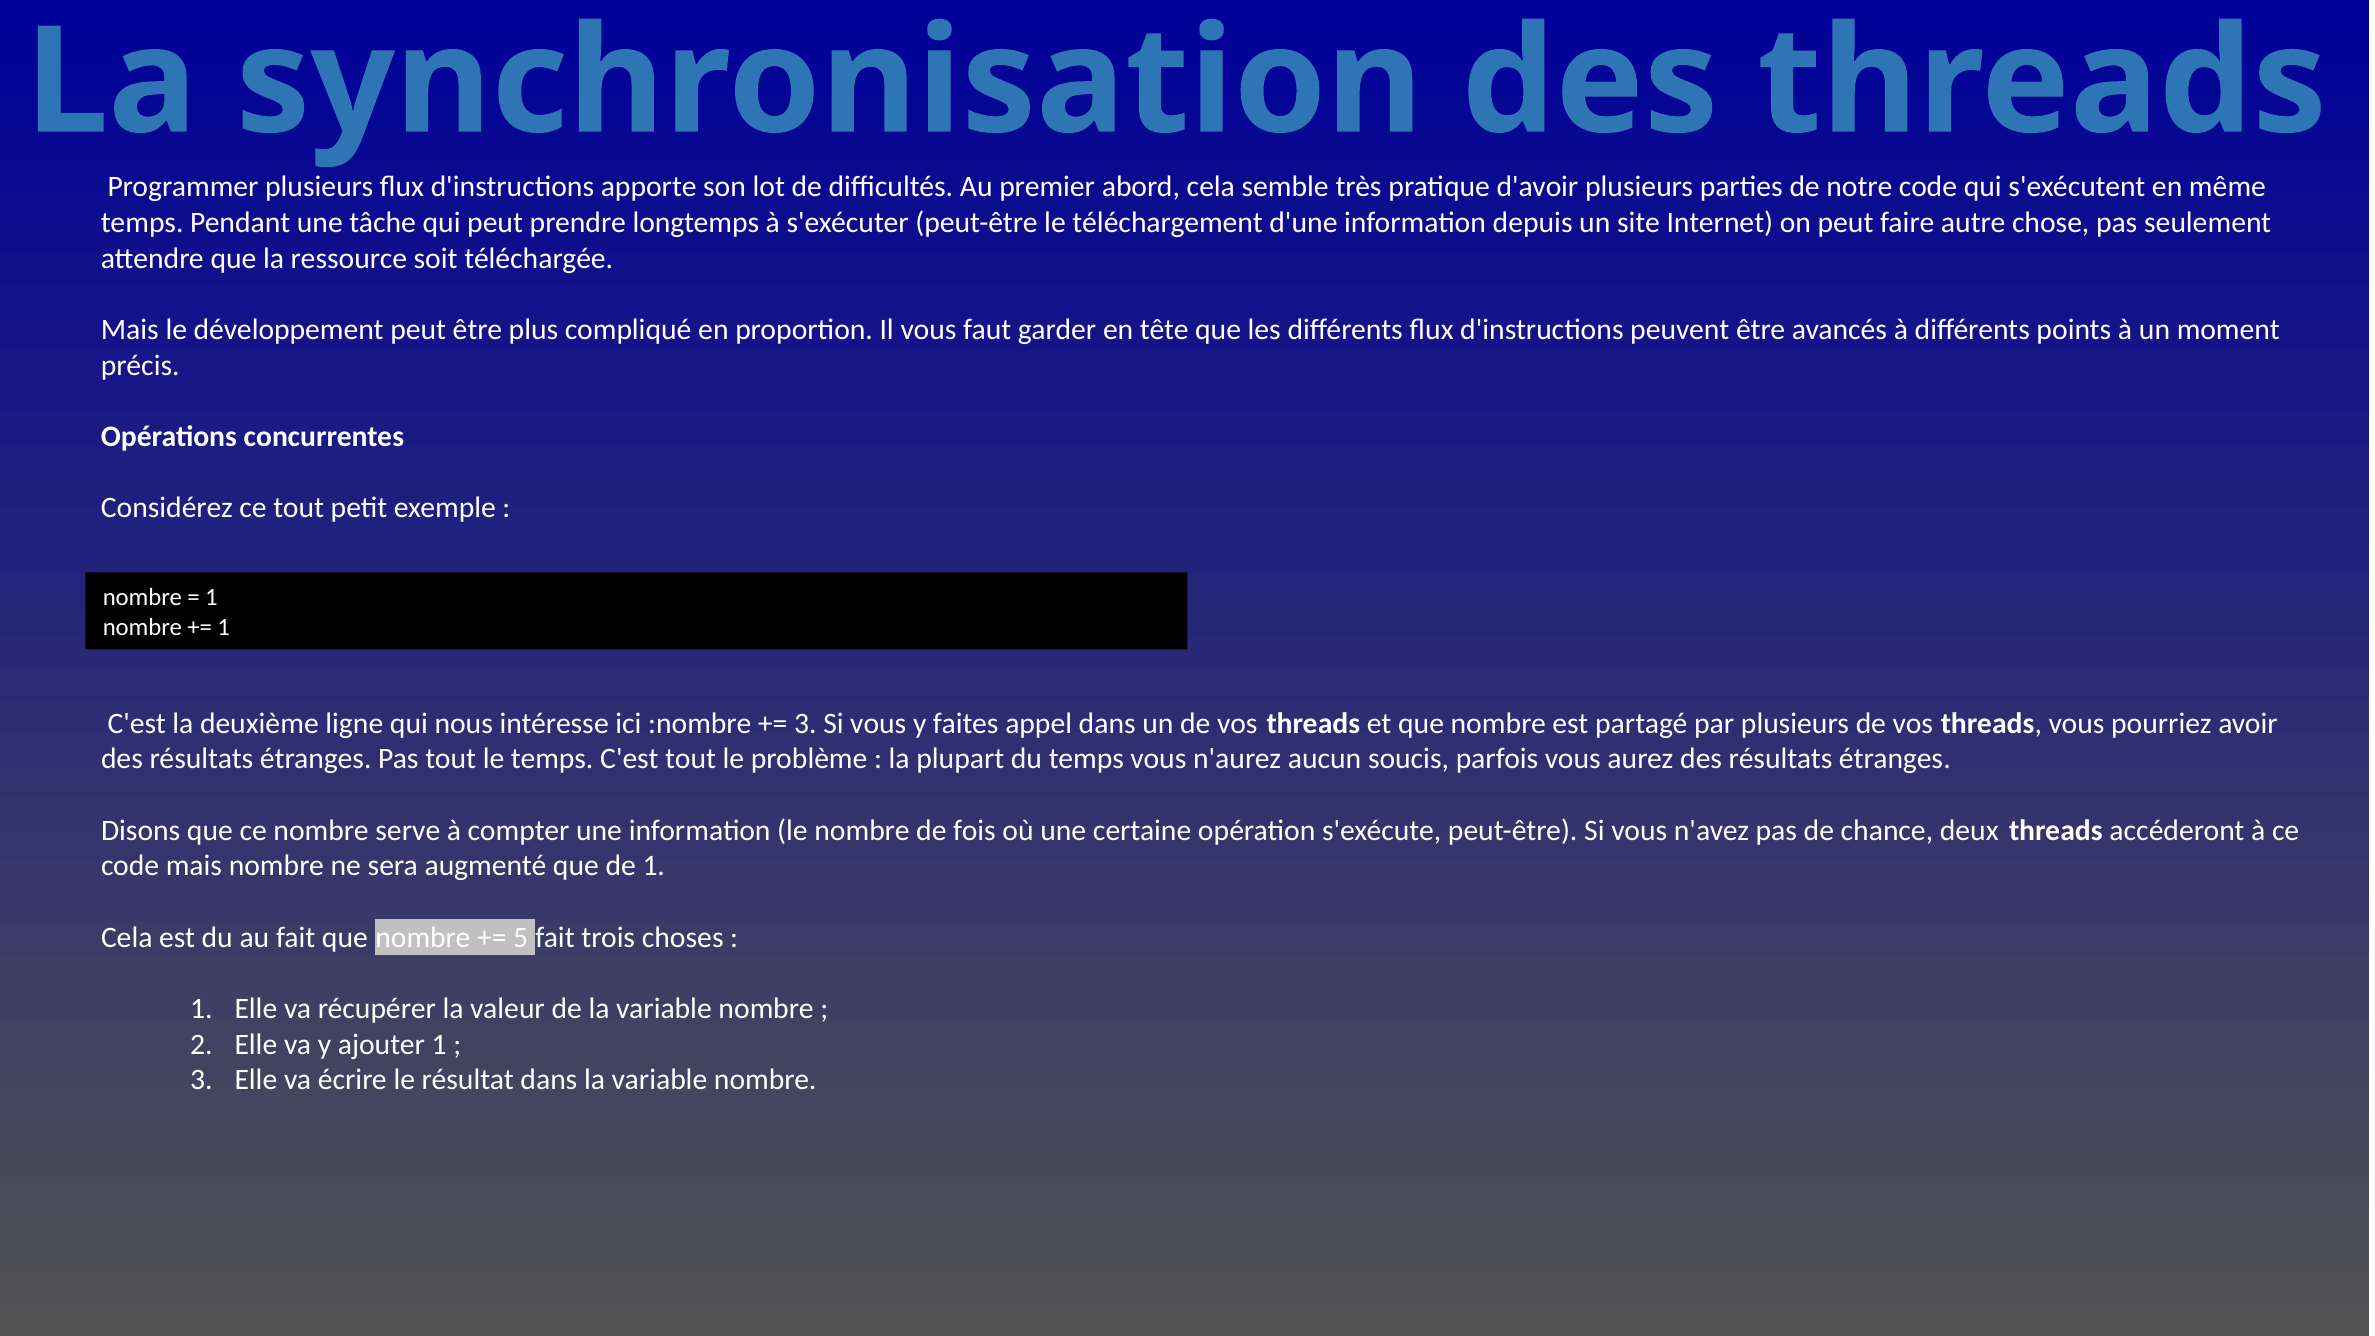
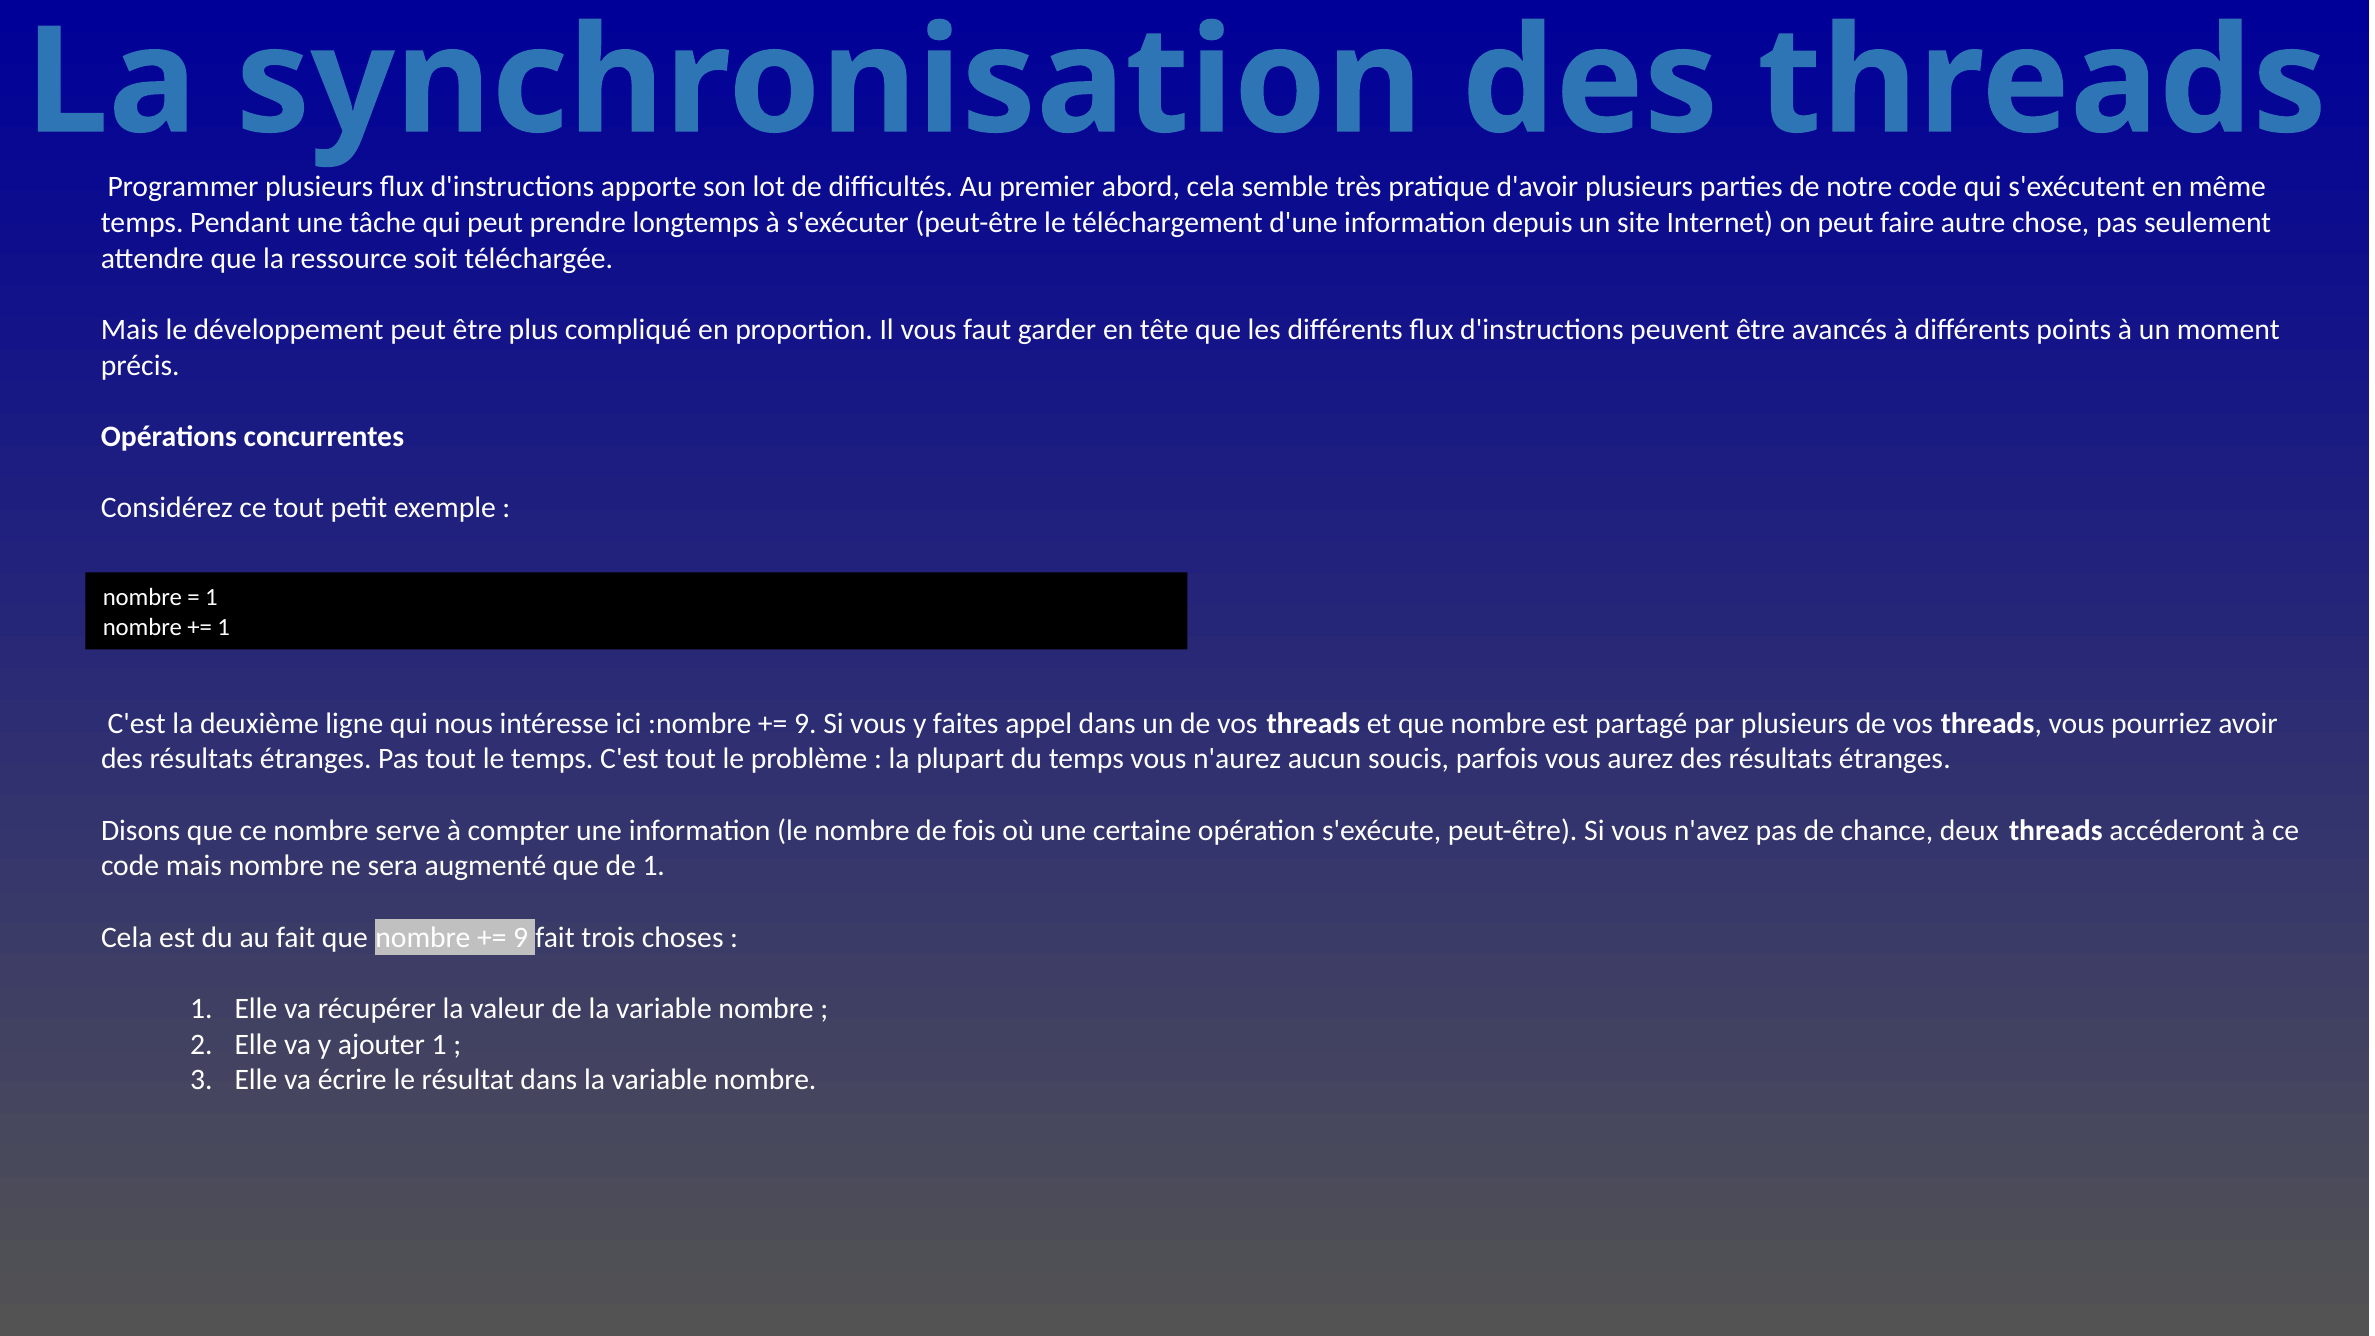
3 at (805, 724): 3 -> 9
5 at (521, 937): 5 -> 9
